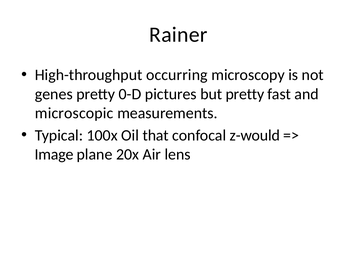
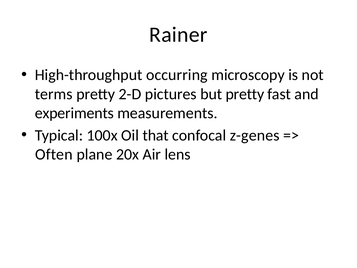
genes: genes -> terms
0-D: 0-D -> 2-D
microscopic: microscopic -> experiments
z-would: z-would -> z-genes
Image: Image -> Often
